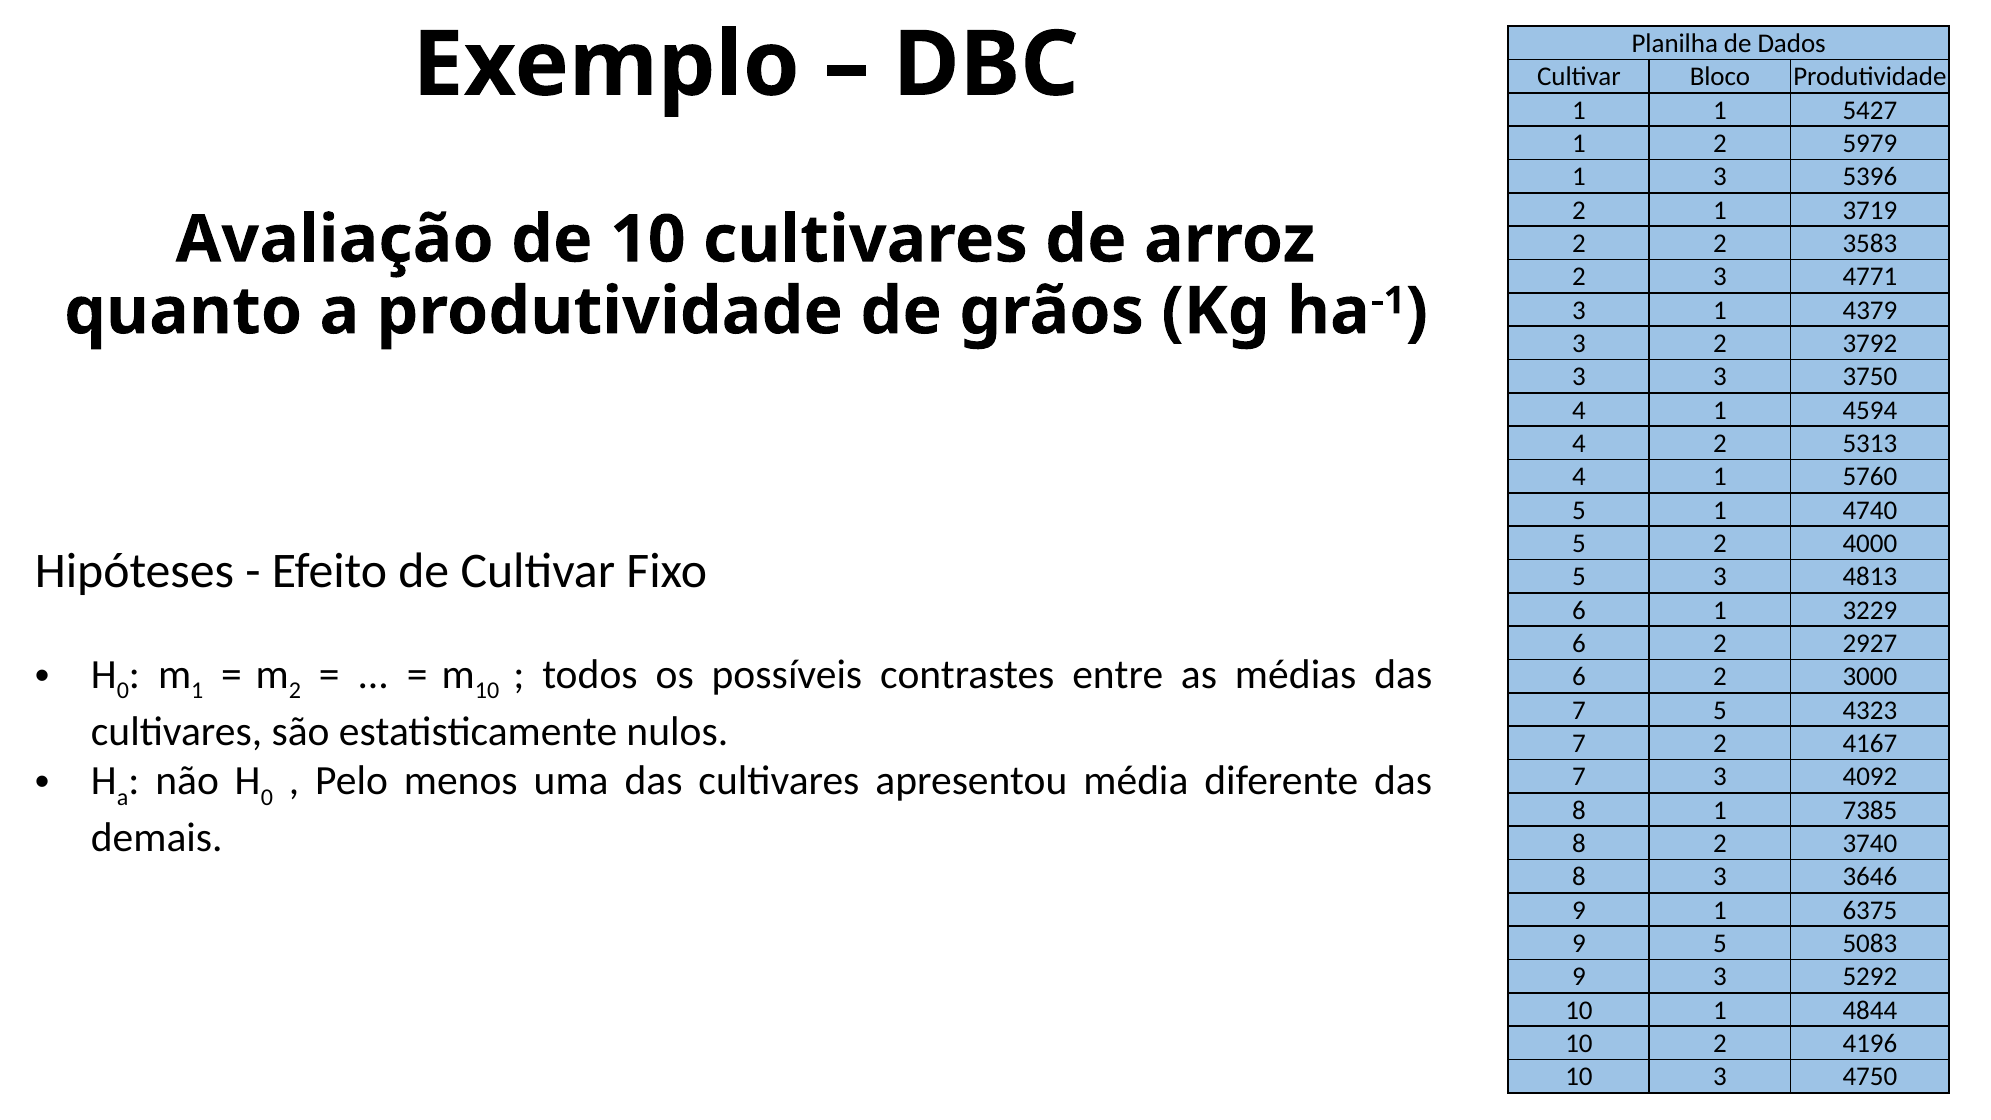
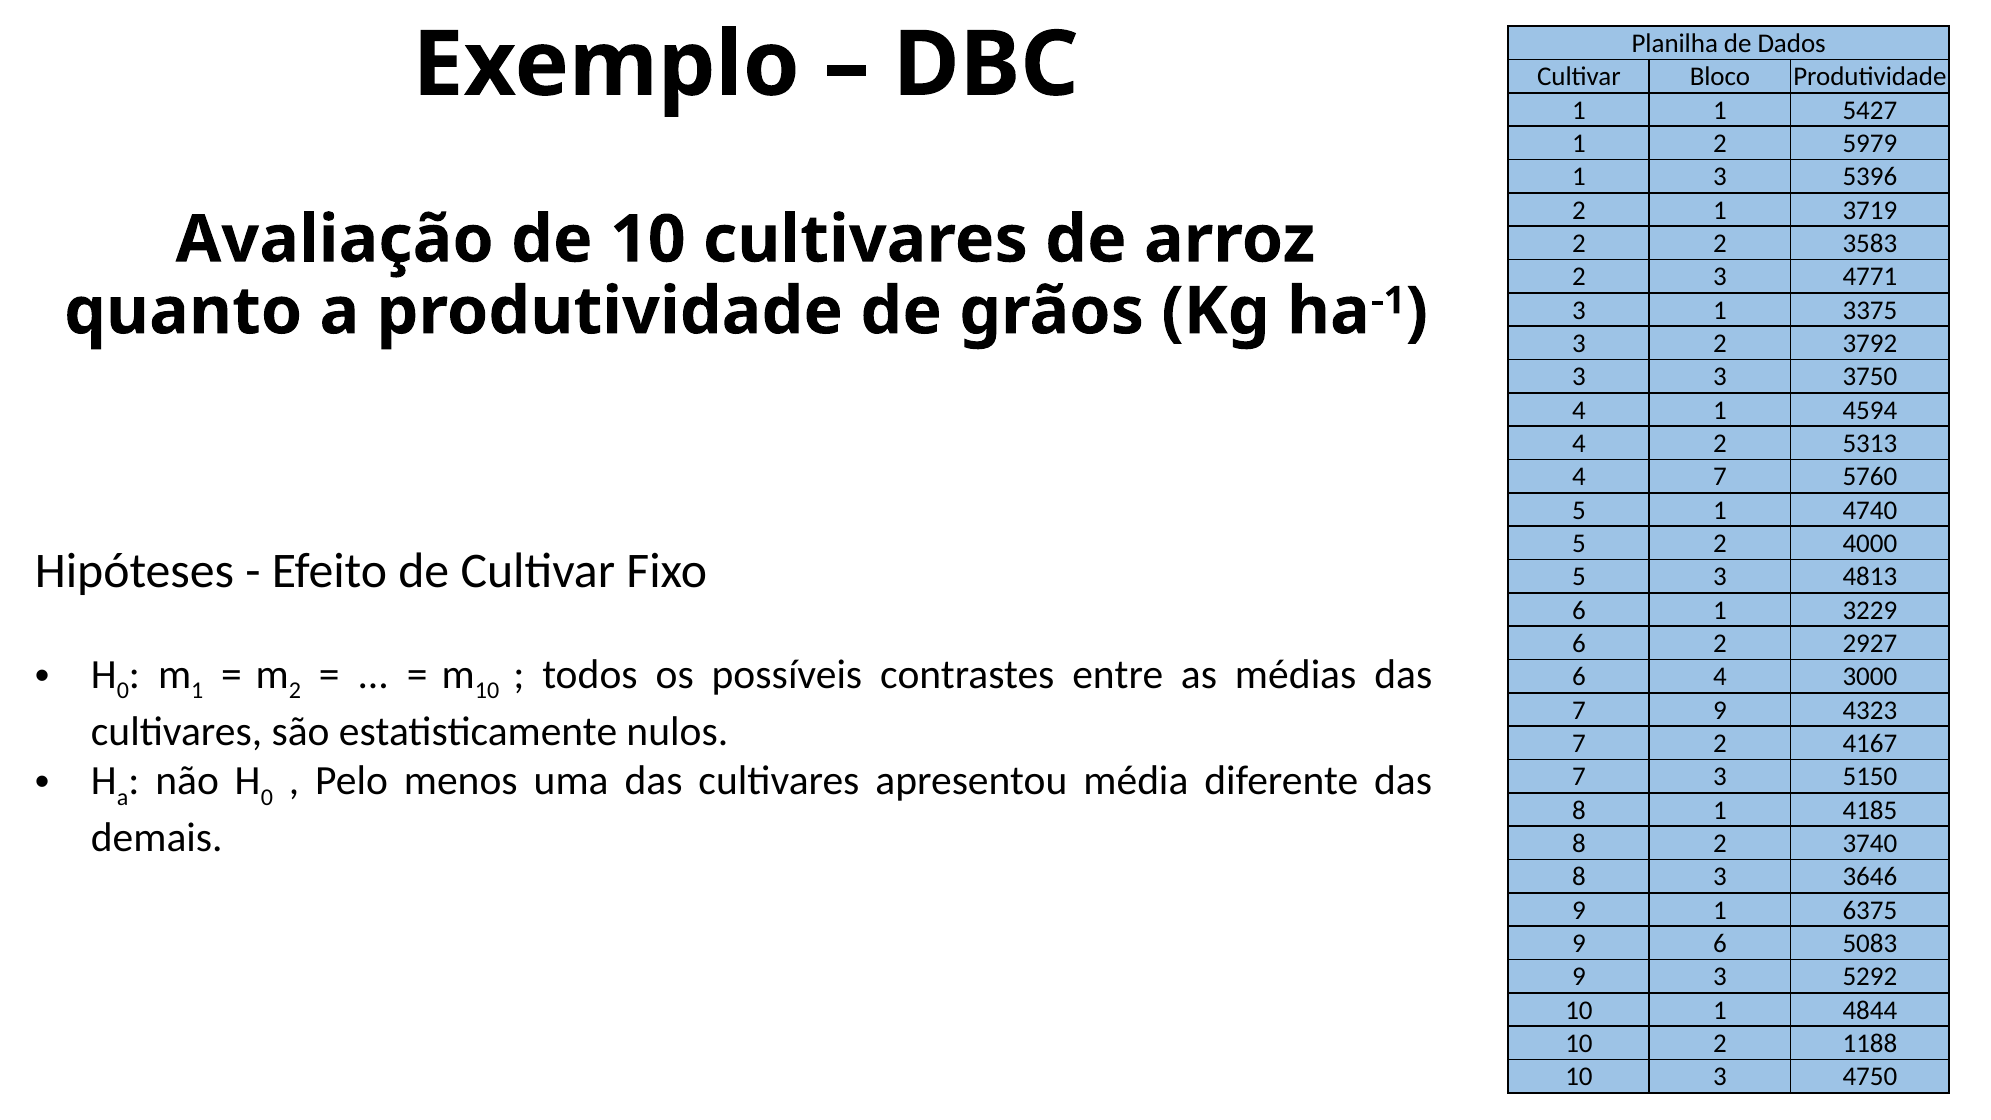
4379: 4379 -> 3375
1 at (1720, 477): 1 -> 7
2 at (1720, 677): 2 -> 4
7 5: 5 -> 9
4092: 4092 -> 5150
7385: 7385 -> 4185
9 5: 5 -> 6
4196: 4196 -> 1188
